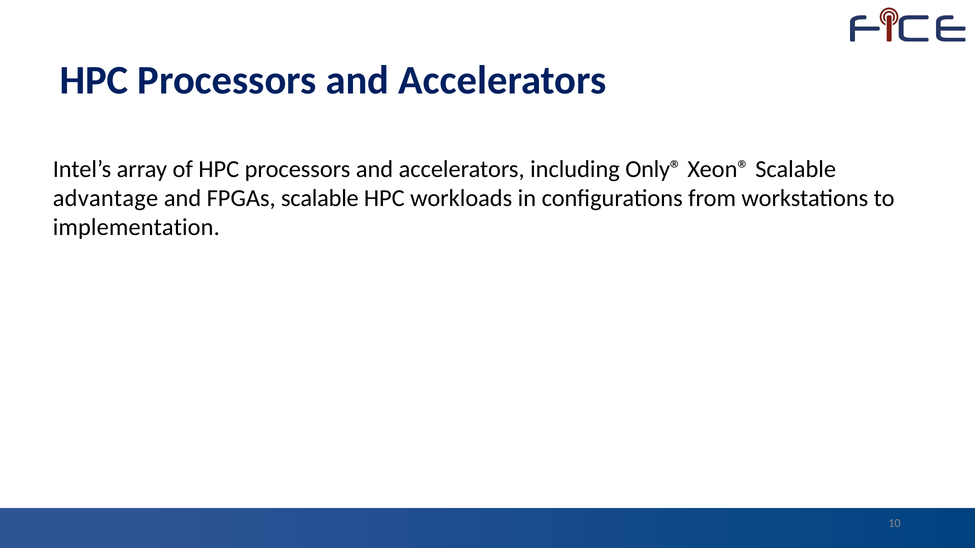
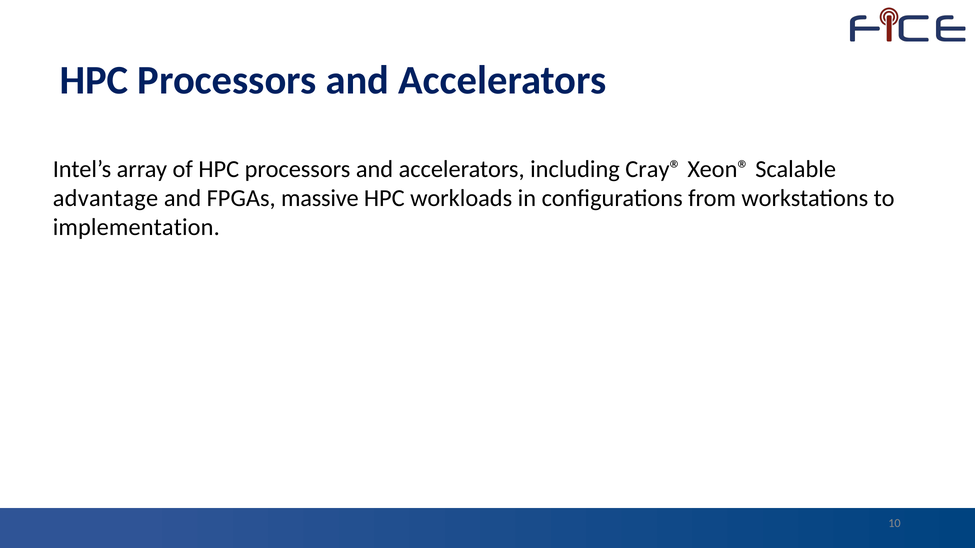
Only®: Only® -> Cray®
FPGAs scalable: scalable -> massive
